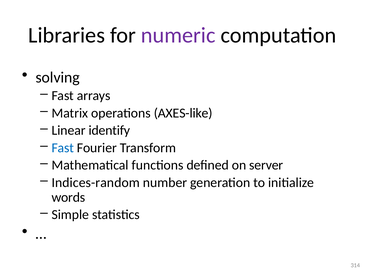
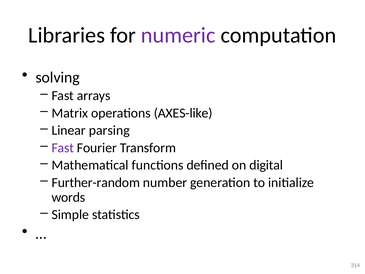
identify: identify -> parsing
Fast at (63, 148) colour: blue -> purple
server: server -> digital
Indices-random: Indices-random -> Further-random
